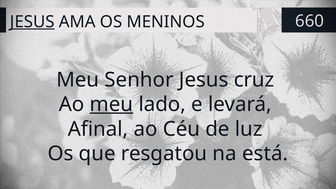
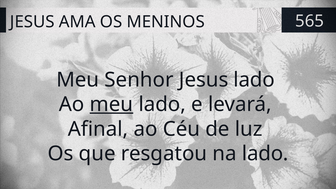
JESUS at (32, 22) underline: present -> none
660: 660 -> 565
Jesus cruz: cruz -> lado
na está: está -> lado
